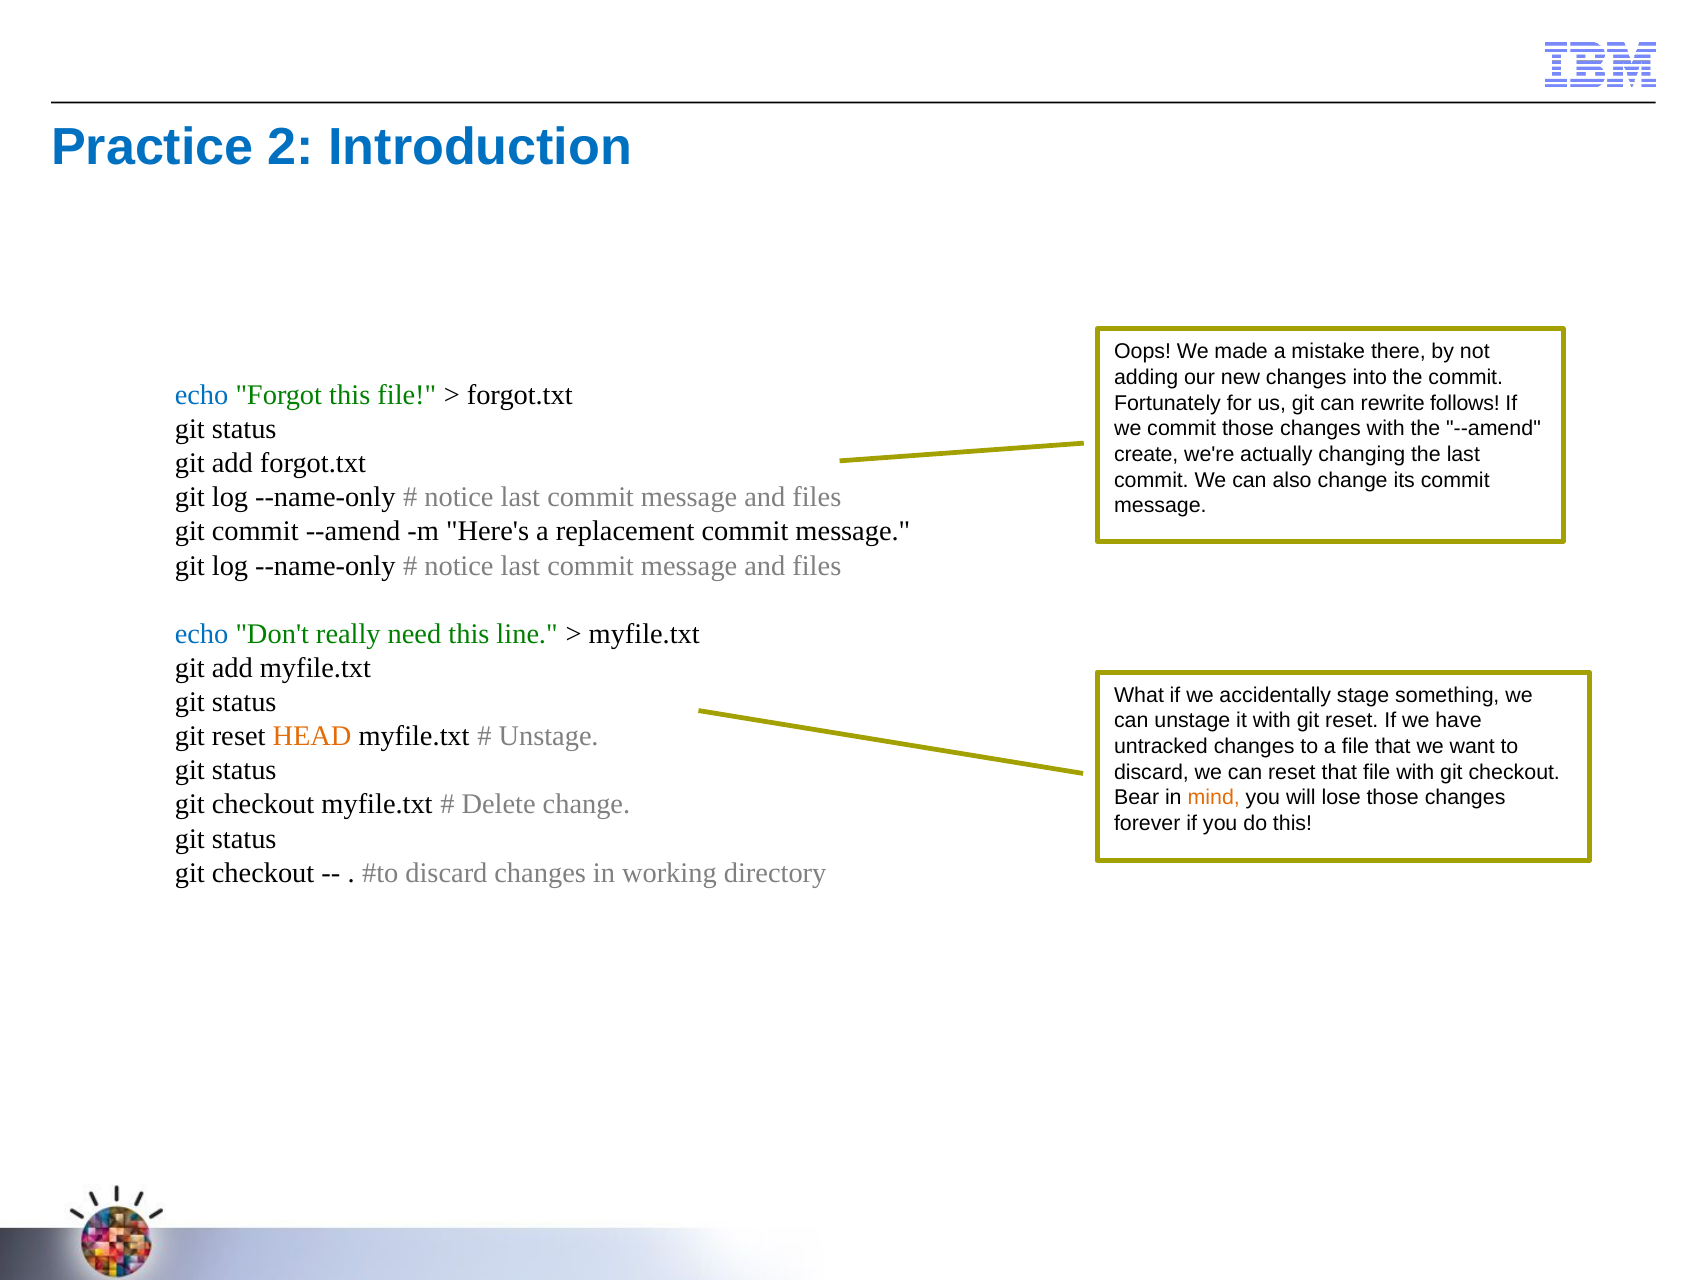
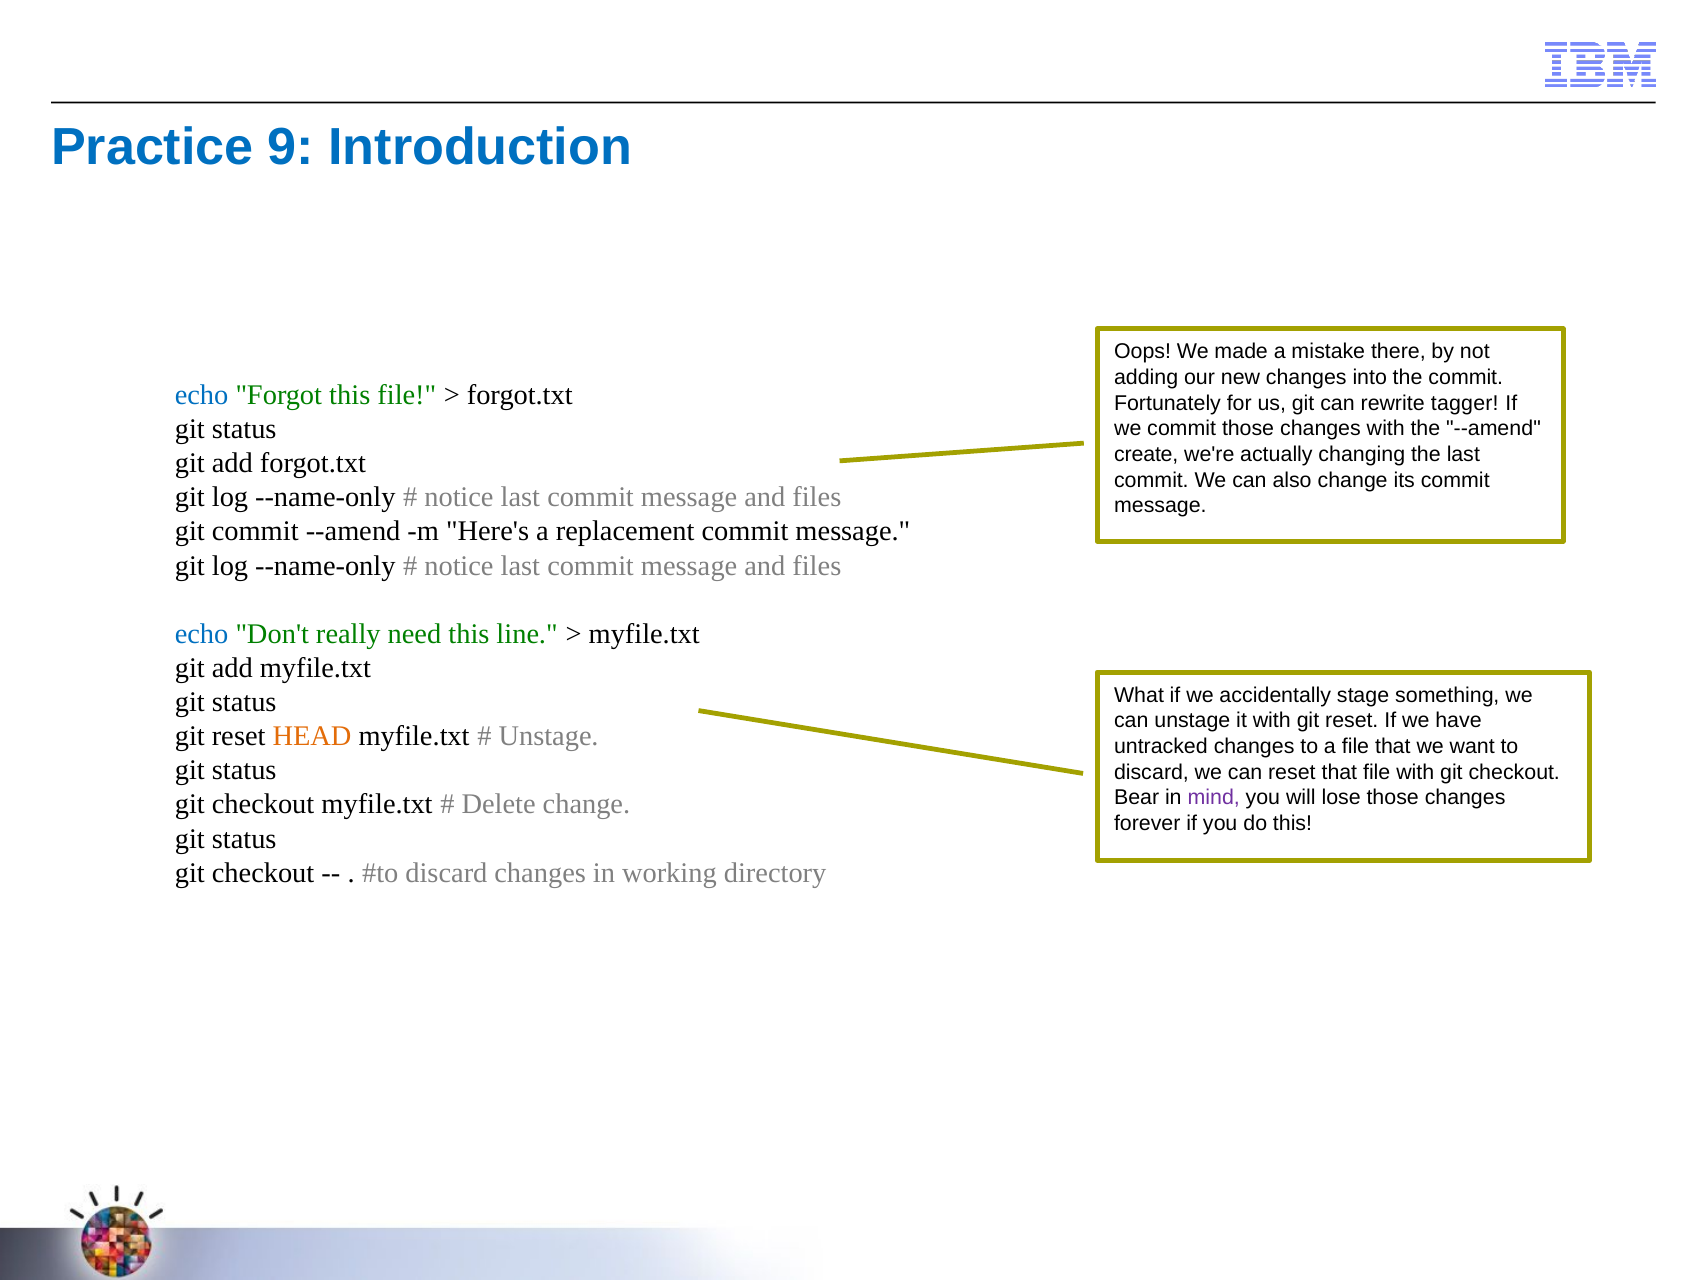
2: 2 -> 9
follows: follows -> tagger
mind colour: orange -> purple
